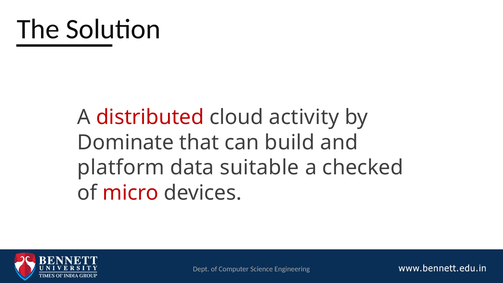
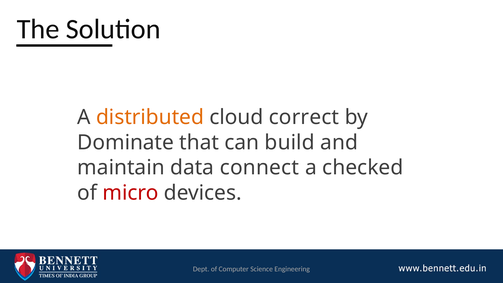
distributed colour: red -> orange
activity: activity -> correct
platform: platform -> maintain
suitable: suitable -> connect
